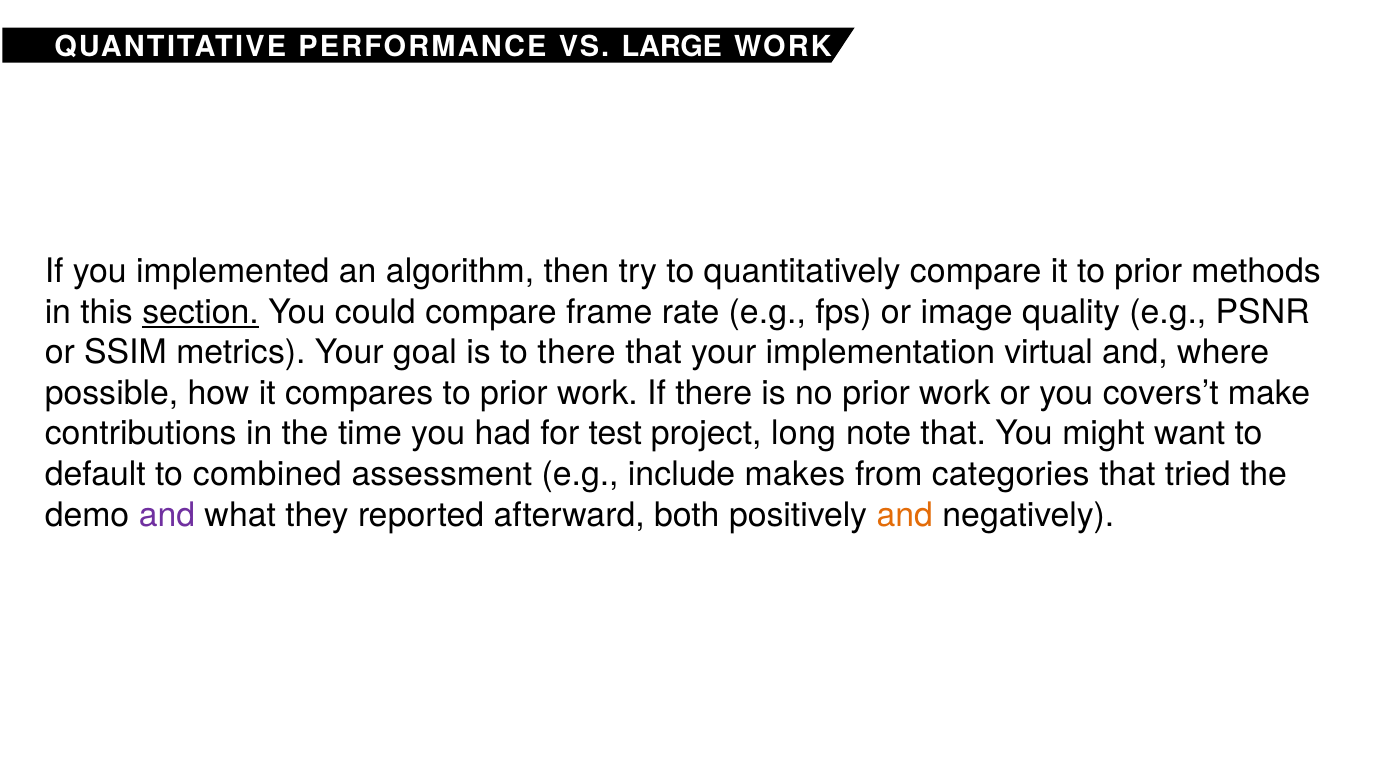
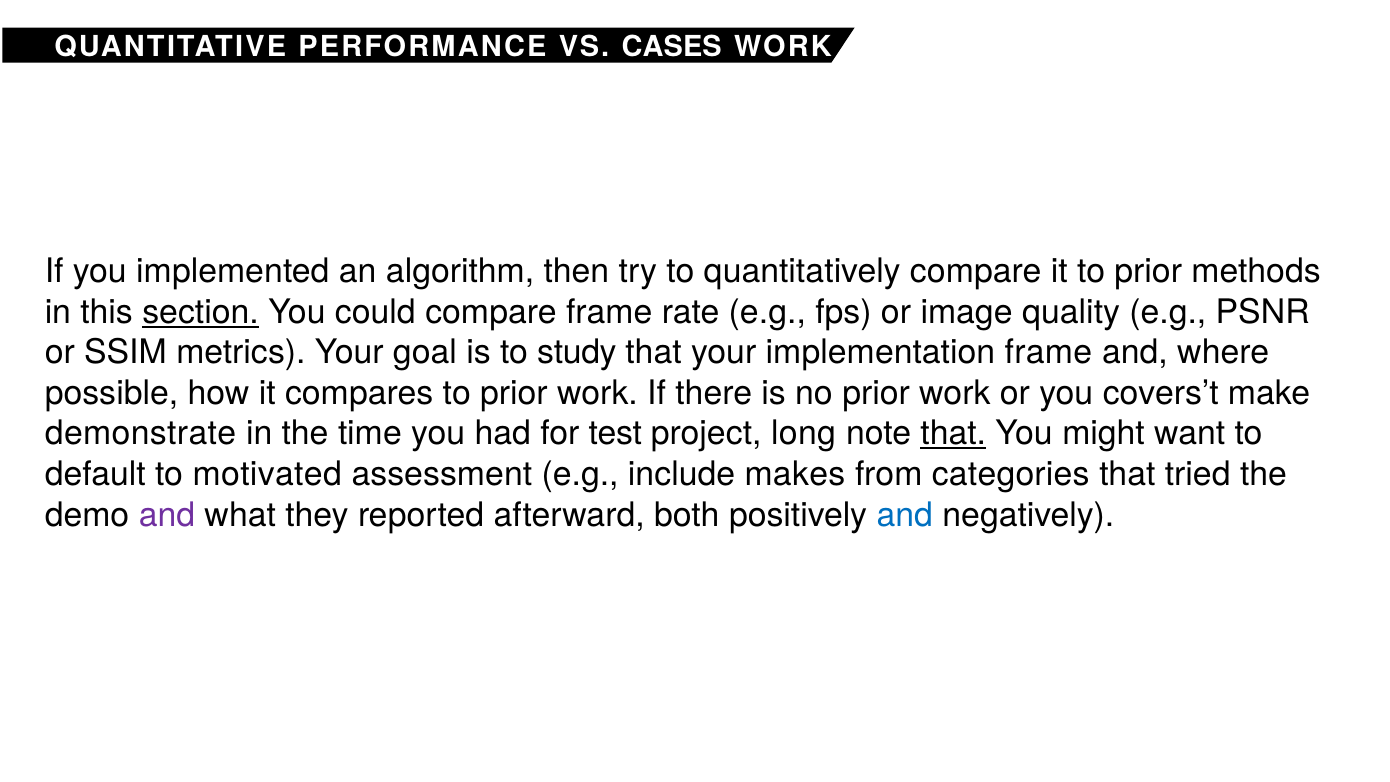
LARGE: LARGE -> CASES
to there: there -> study
implementation virtual: virtual -> frame
contributions: contributions -> demonstrate
that at (953, 434) underline: none -> present
combined: combined -> motivated
and at (905, 515) colour: orange -> blue
